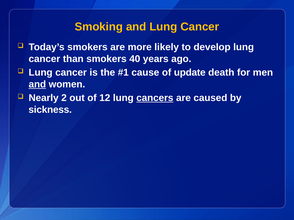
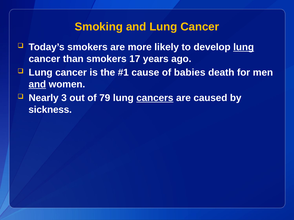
lung at (244, 47) underline: none -> present
40: 40 -> 17
update: update -> babies
2: 2 -> 3
12: 12 -> 79
